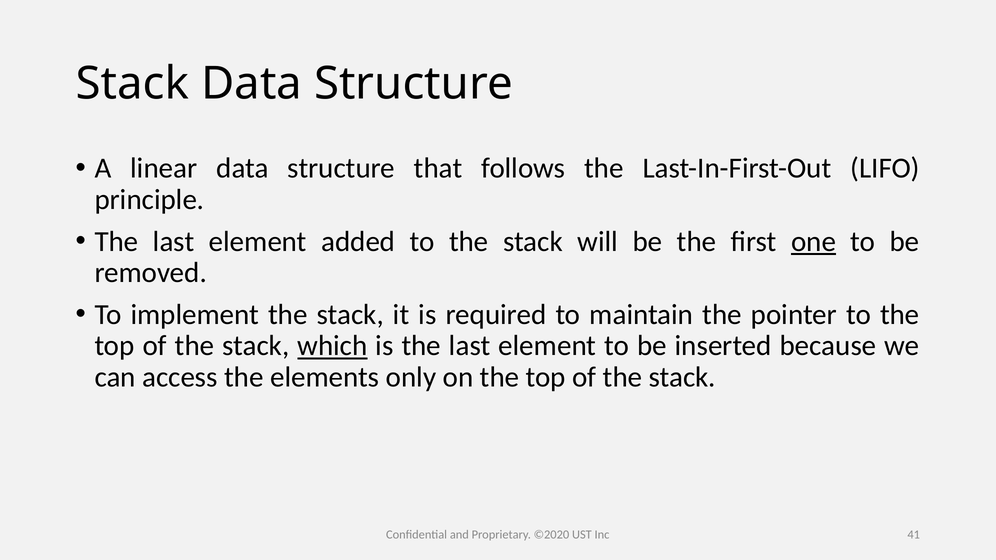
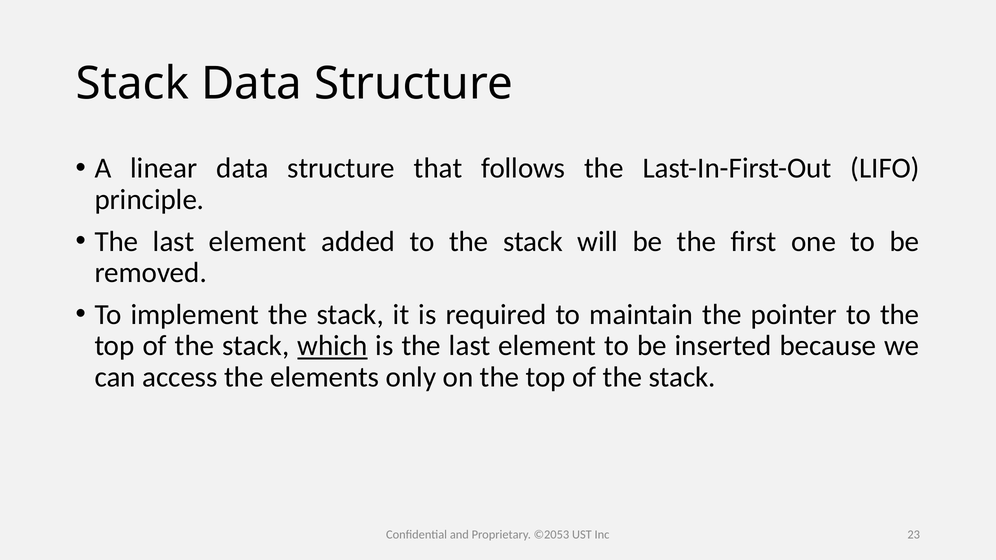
one underline: present -> none
©2020: ©2020 -> ©2053
41: 41 -> 23
